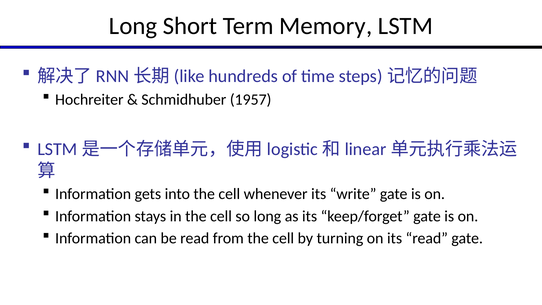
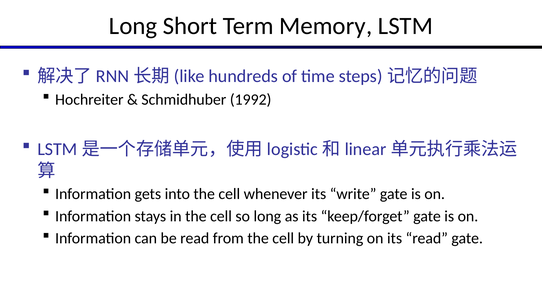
1957: 1957 -> 1992
